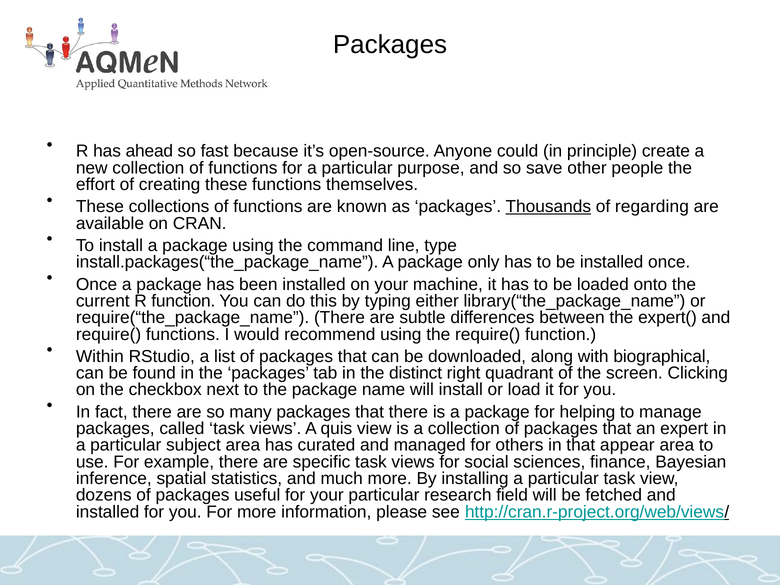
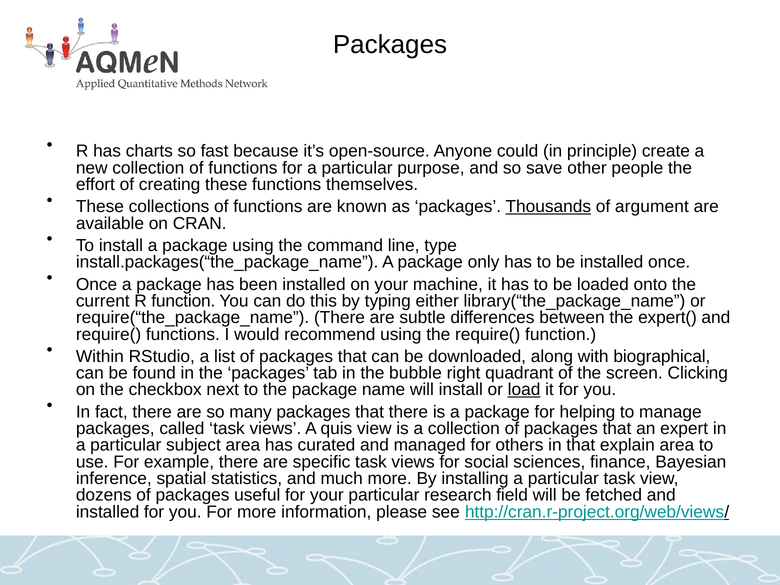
ahead: ahead -> charts
regarding: regarding -> argument
distinct: distinct -> bubble
load underline: none -> present
appear: appear -> explain
